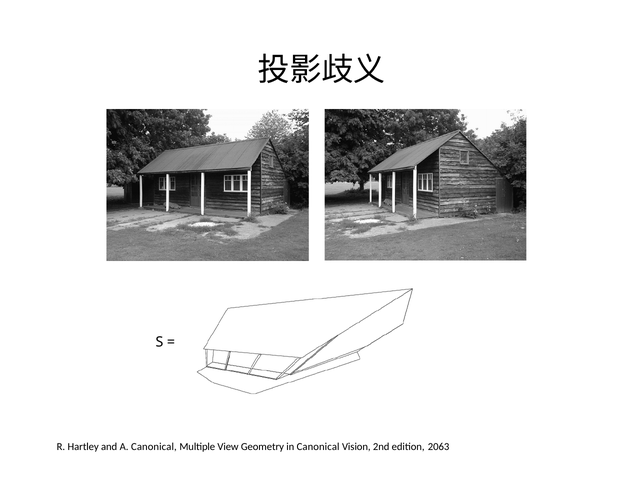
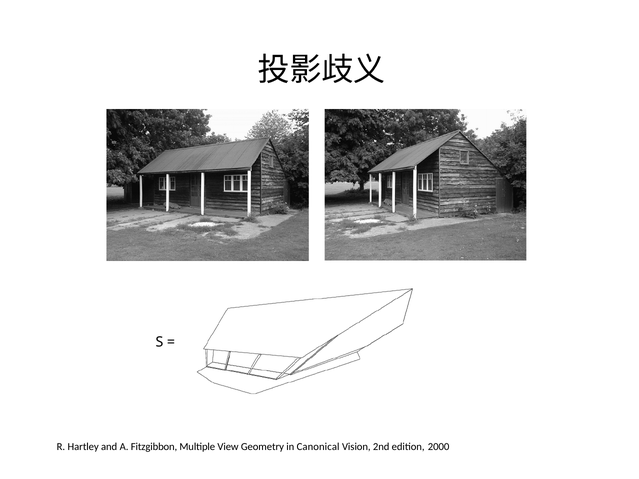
A Canonical: Canonical -> Fitzgibbon
2063: 2063 -> 2000
